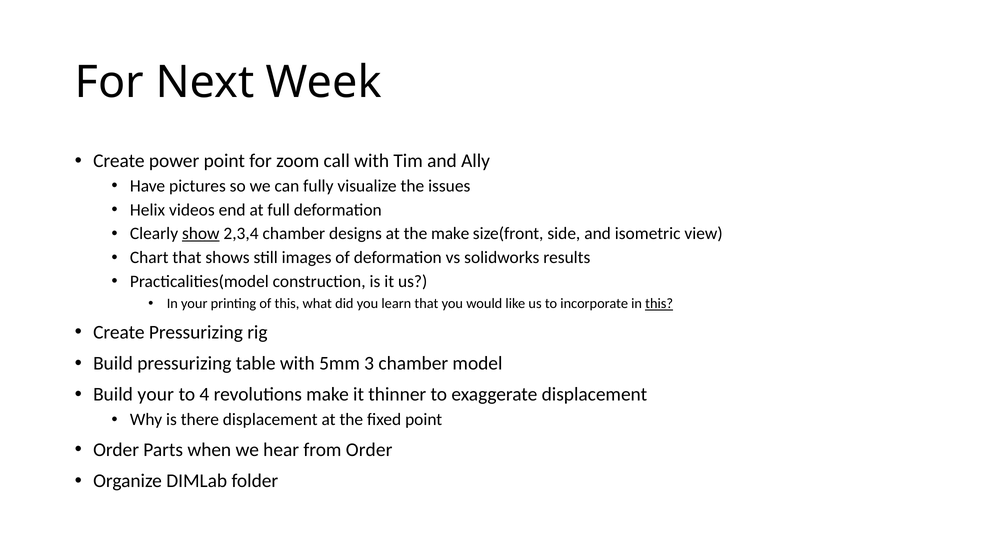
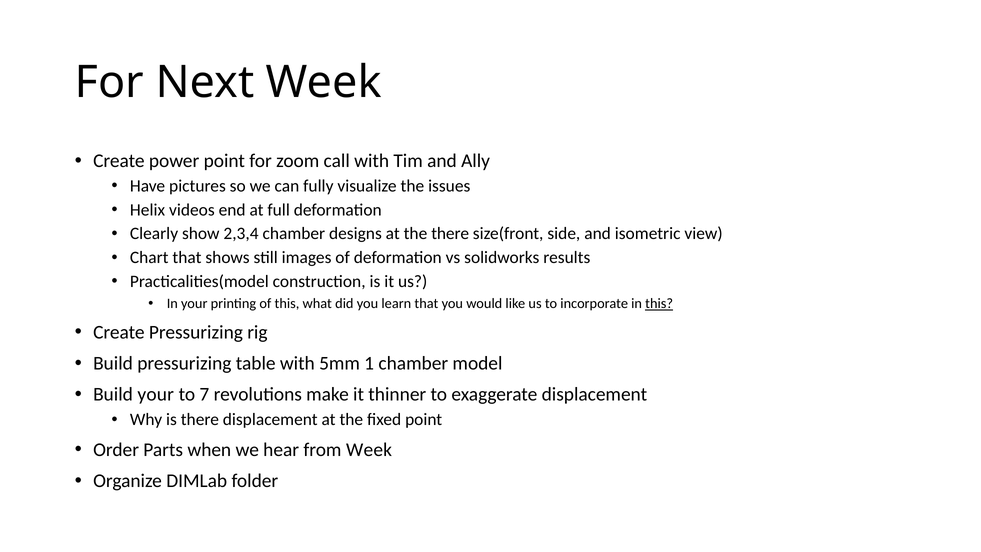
show underline: present -> none
the make: make -> there
3: 3 -> 1
4: 4 -> 7
from Order: Order -> Week
